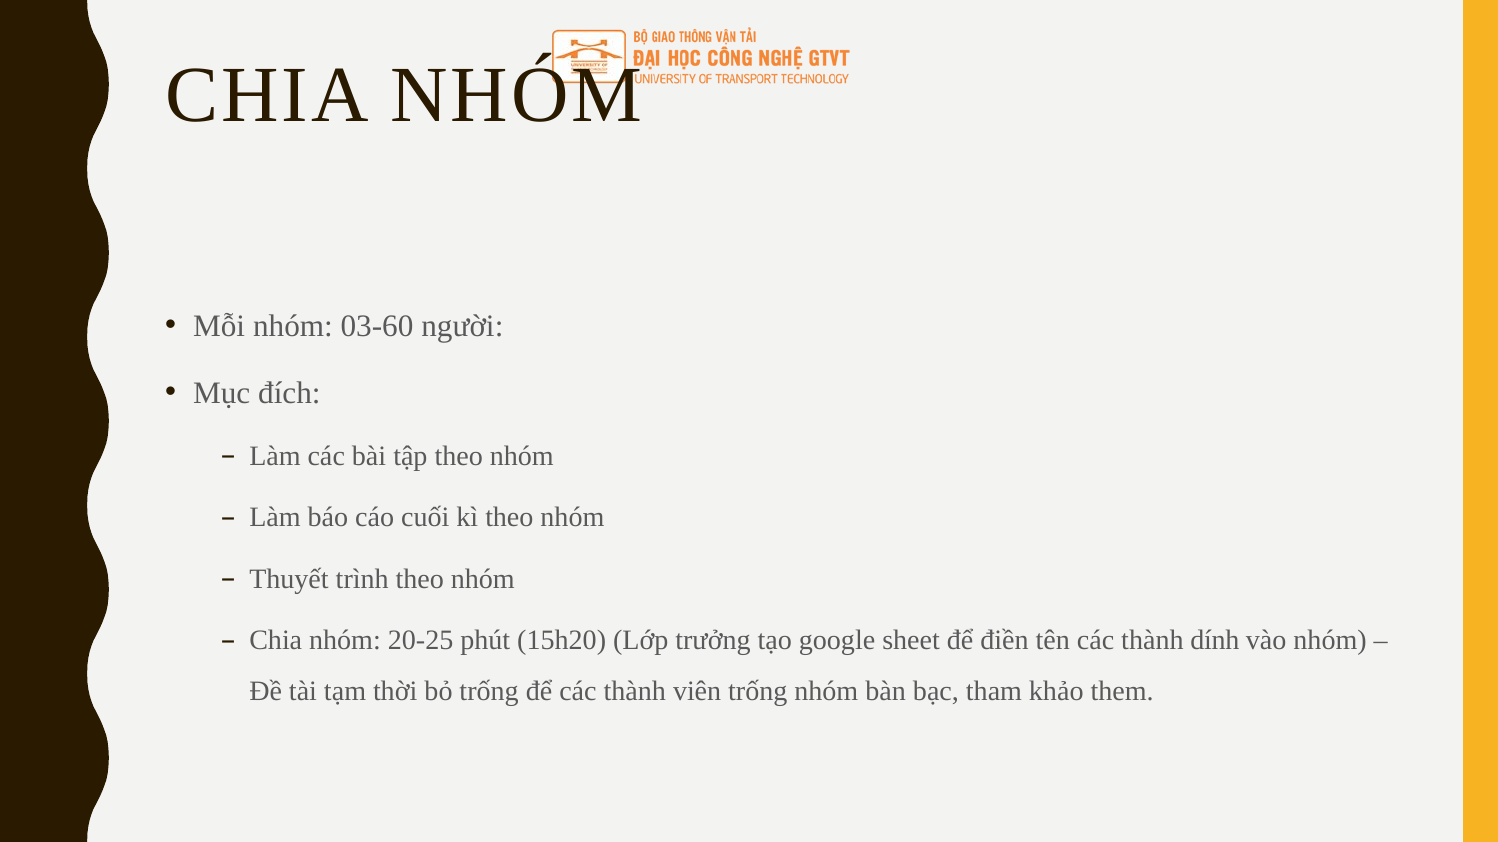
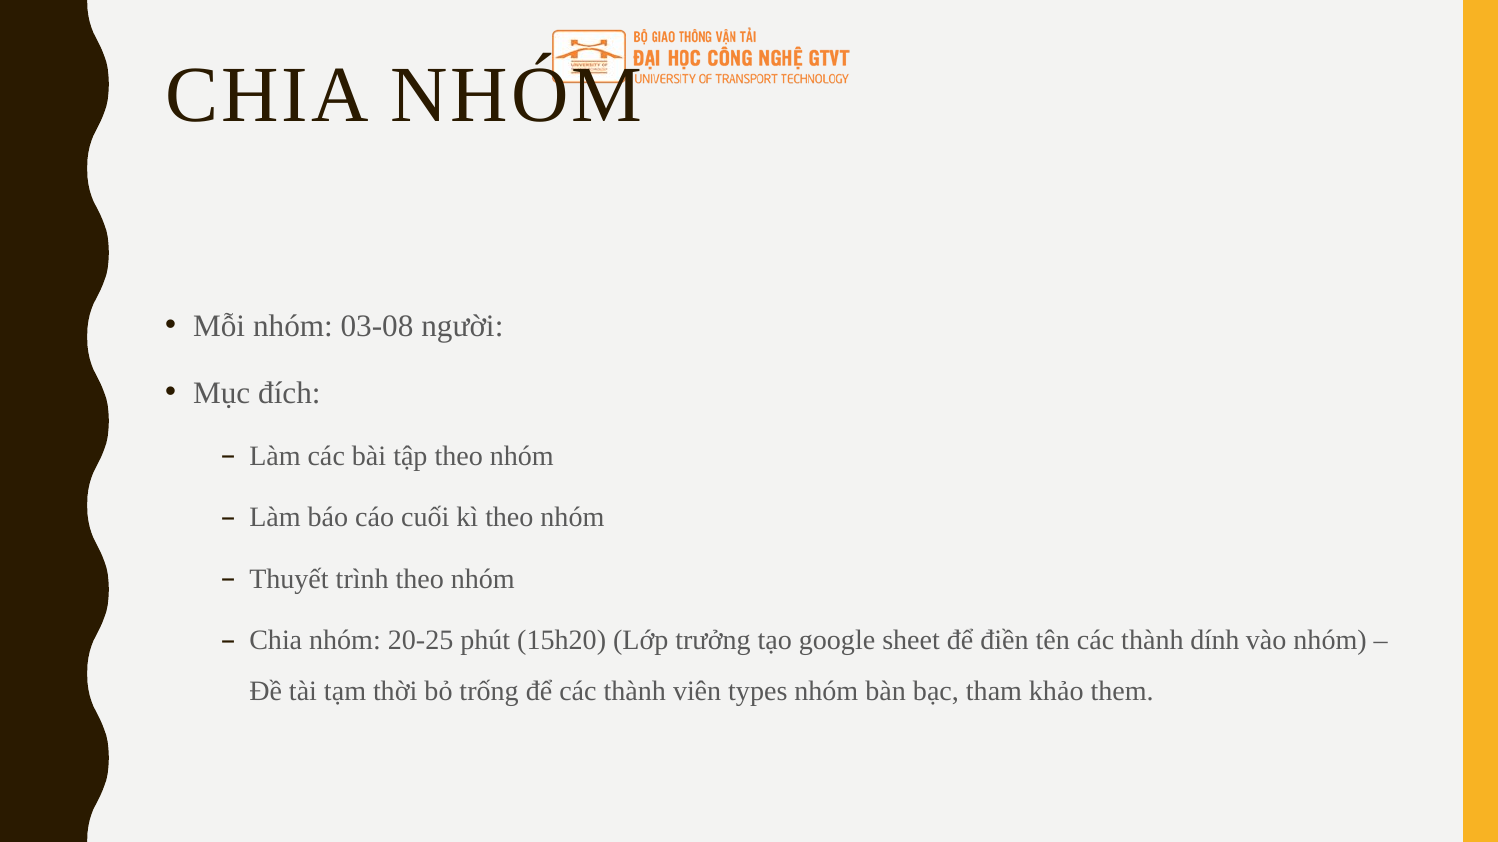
03-60: 03-60 -> 03-08
viên trống: trống -> types
